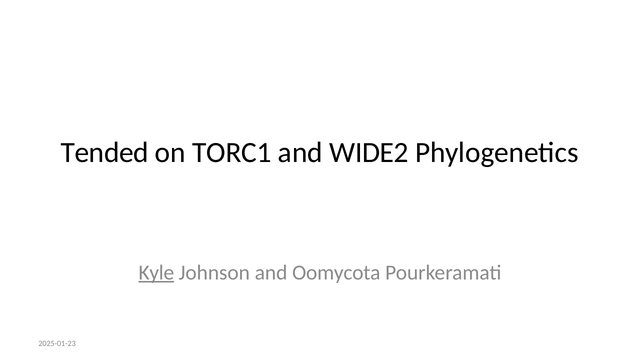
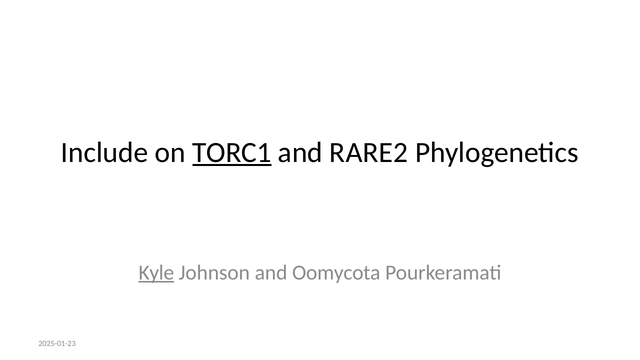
Tended: Tended -> Include
TORC1 underline: none -> present
WIDE2: WIDE2 -> RARE2
